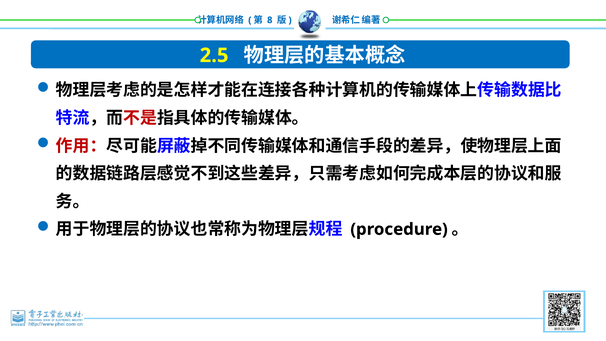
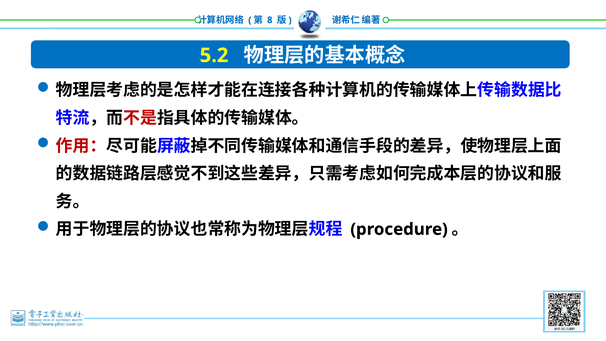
2.5: 2.5 -> 5.2
